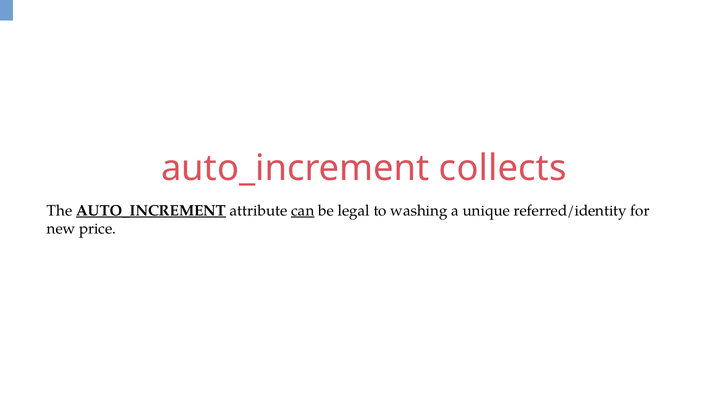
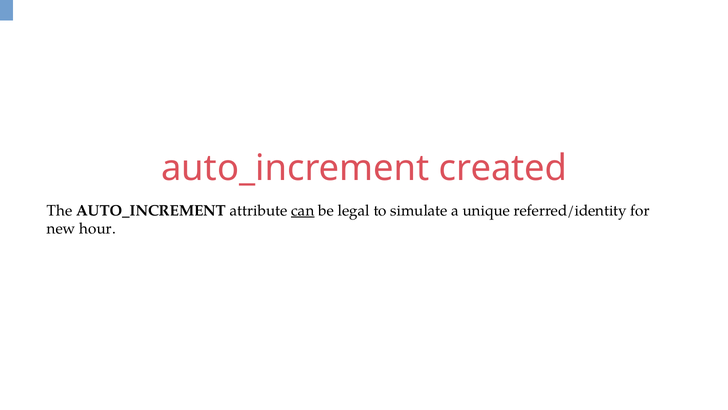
collects: collects -> created
AUTO_INCREMENT at (151, 210) underline: present -> none
washing: washing -> simulate
price: price -> hour
